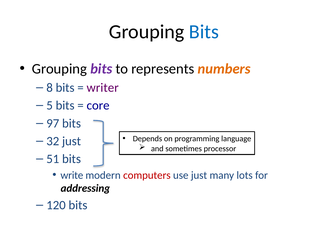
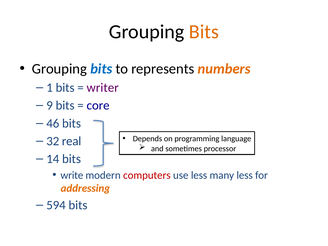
Bits at (204, 32) colour: blue -> orange
bits at (101, 69) colour: purple -> blue
8: 8 -> 1
5: 5 -> 9
97: 97 -> 46
32 just: just -> real
51: 51 -> 14
use just: just -> less
many lots: lots -> less
addressing colour: black -> orange
120: 120 -> 594
